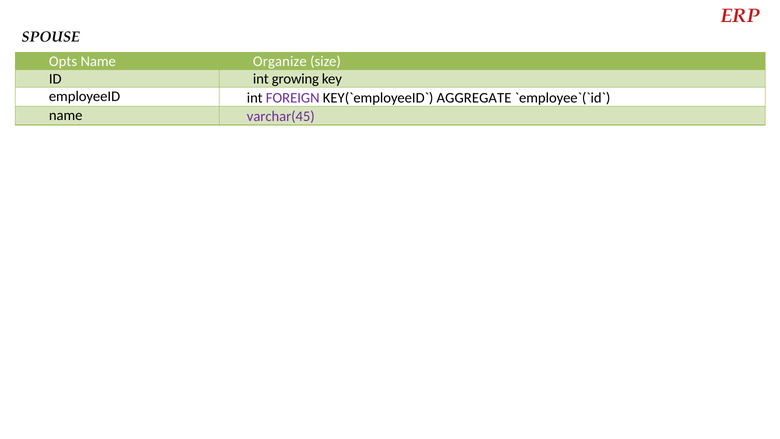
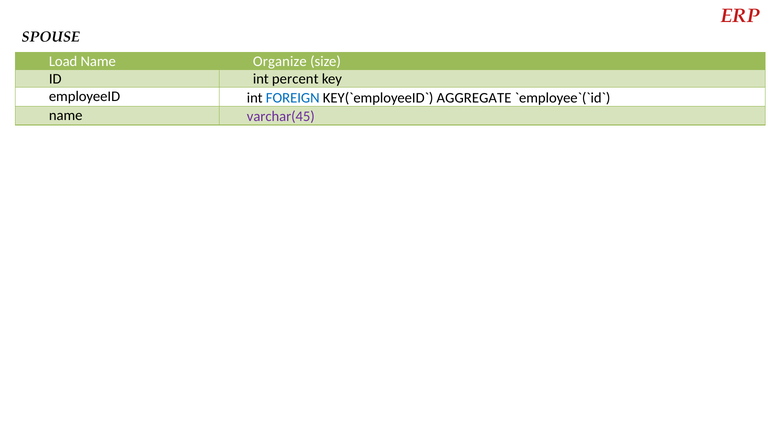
Opts: Opts -> Load
growing: growing -> percent
FOREIGN colour: purple -> blue
